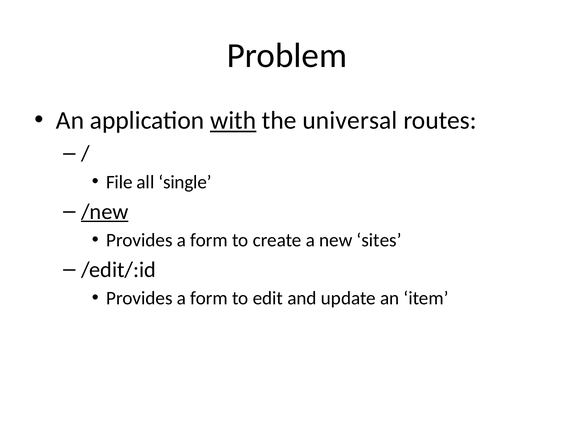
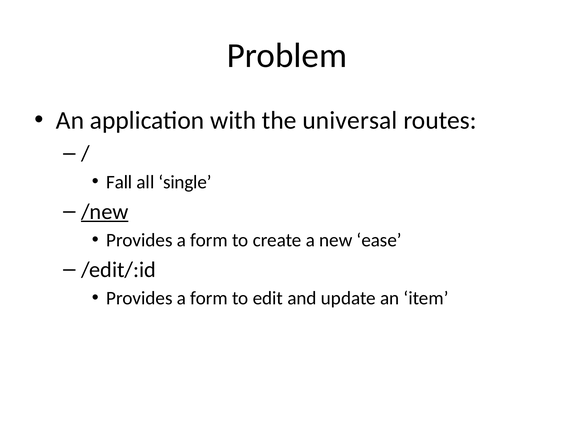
with underline: present -> none
File: File -> Fall
sites: sites -> ease
